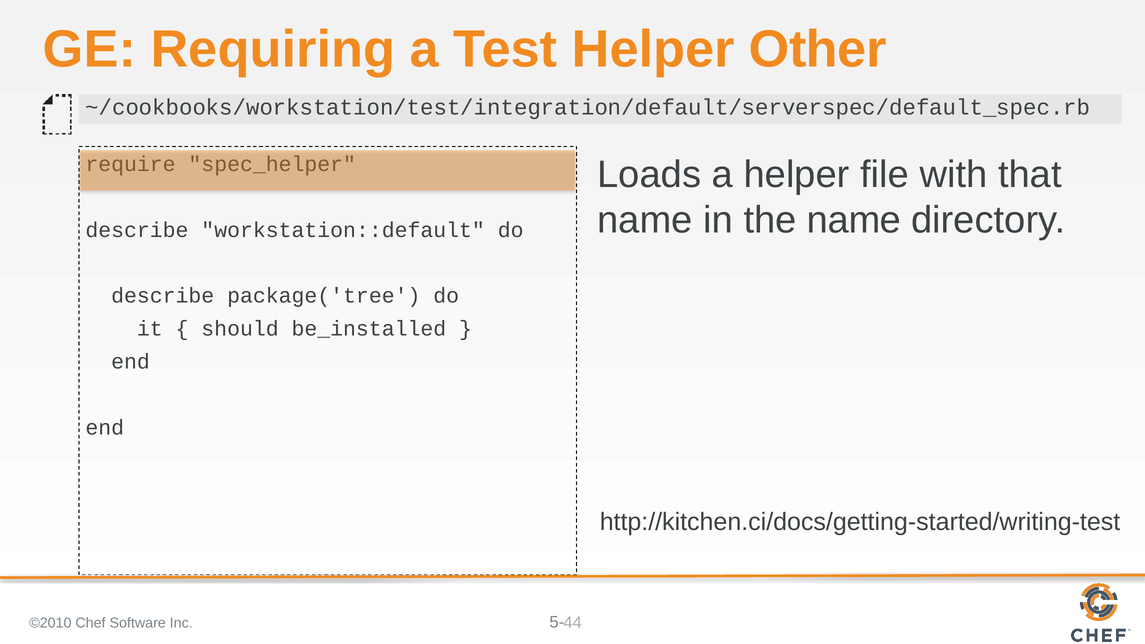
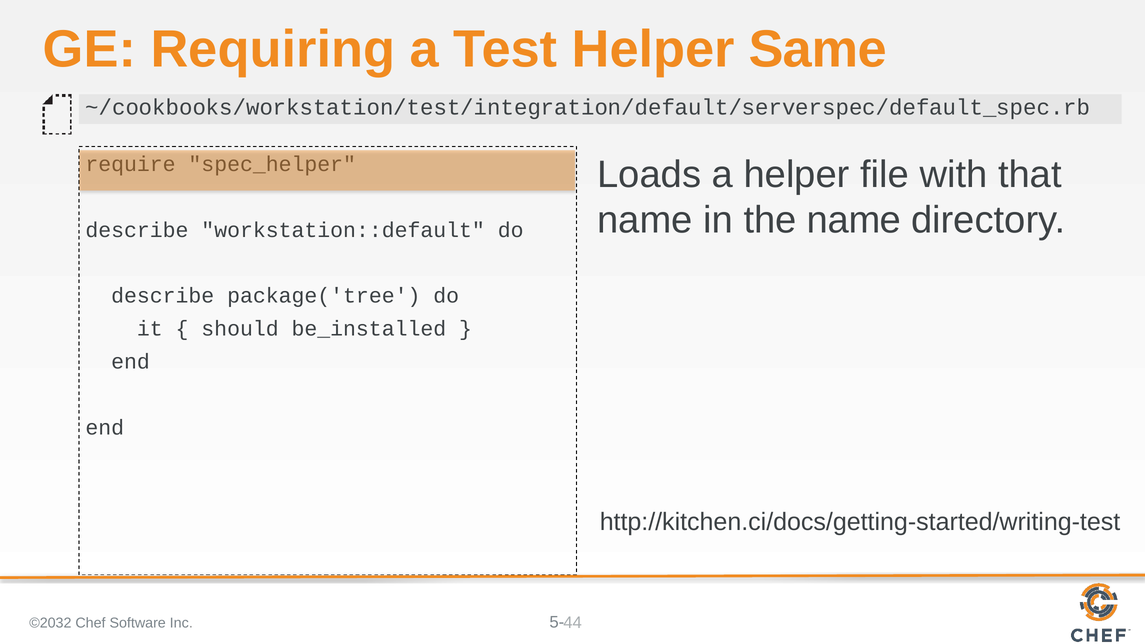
Other: Other -> Same
©2010: ©2010 -> ©2032
